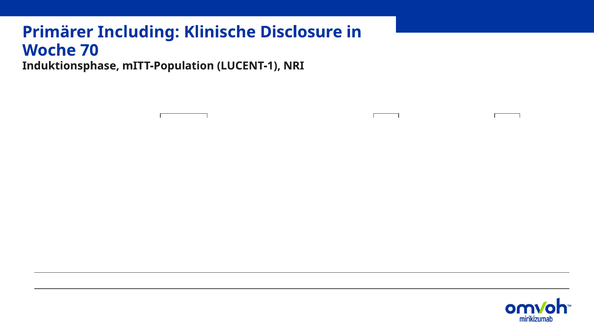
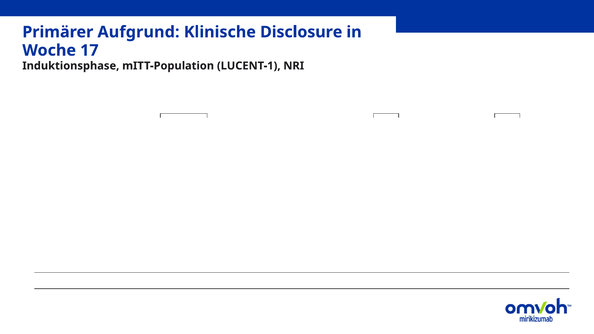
Including: Including -> Aufgrund
70: 70 -> 17
